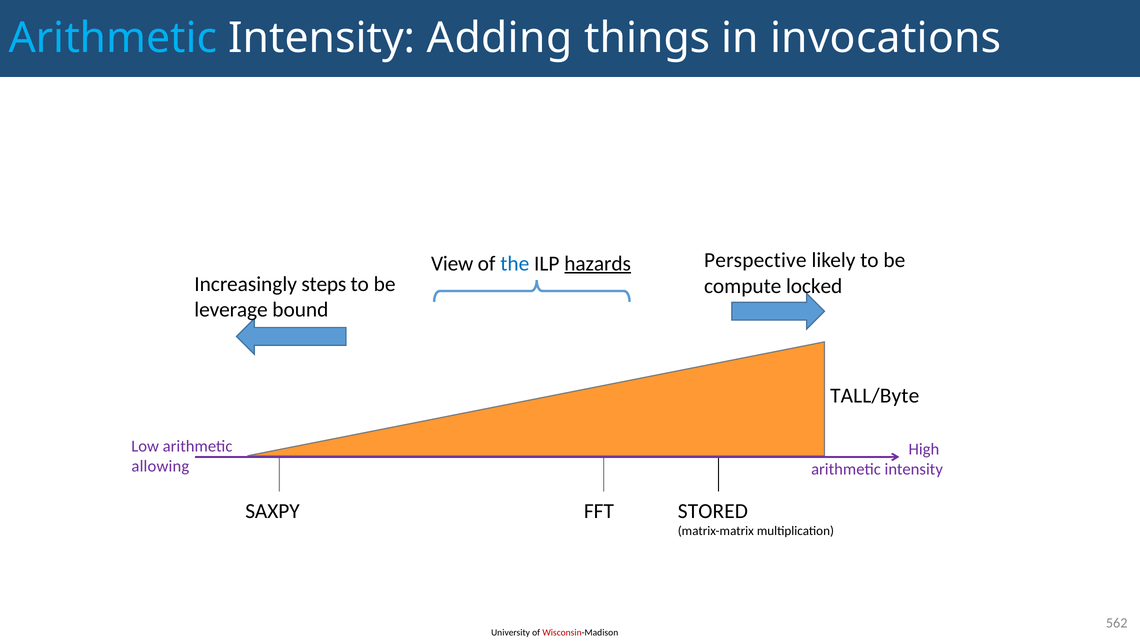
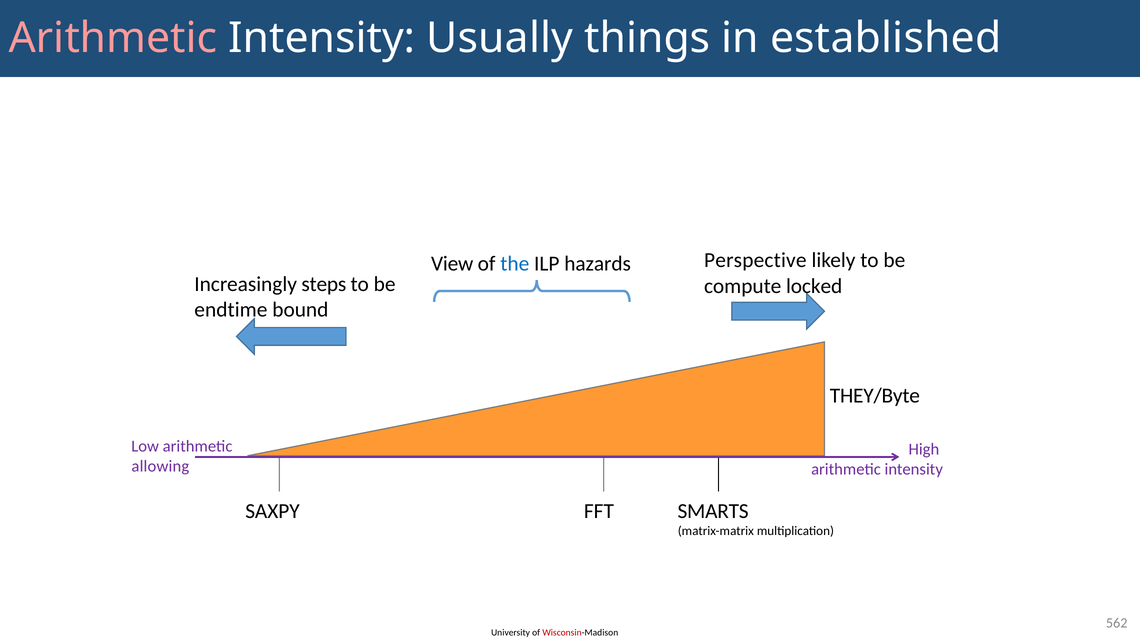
Arithmetic at (113, 38) colour: light blue -> pink
Adding: Adding -> Usually
invocations: invocations -> established
hazards underline: present -> none
leverage: leverage -> endtime
TALL/Byte: TALL/Byte -> THEY/Byte
STORED: STORED -> SMARTS
